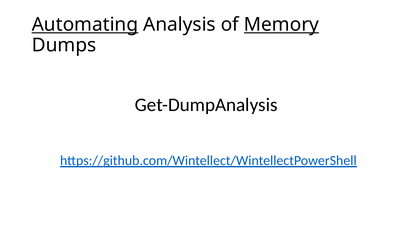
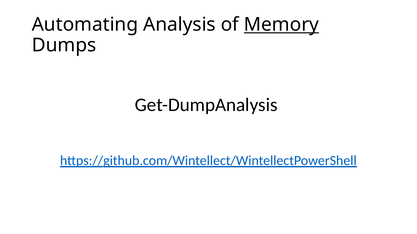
Automating underline: present -> none
